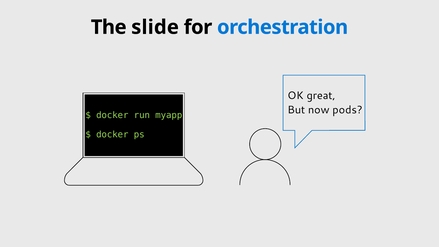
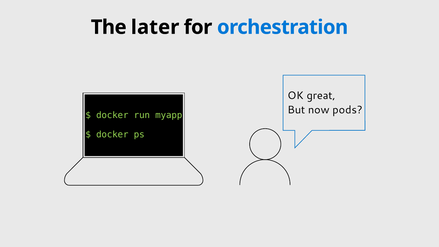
slide: slide -> later
